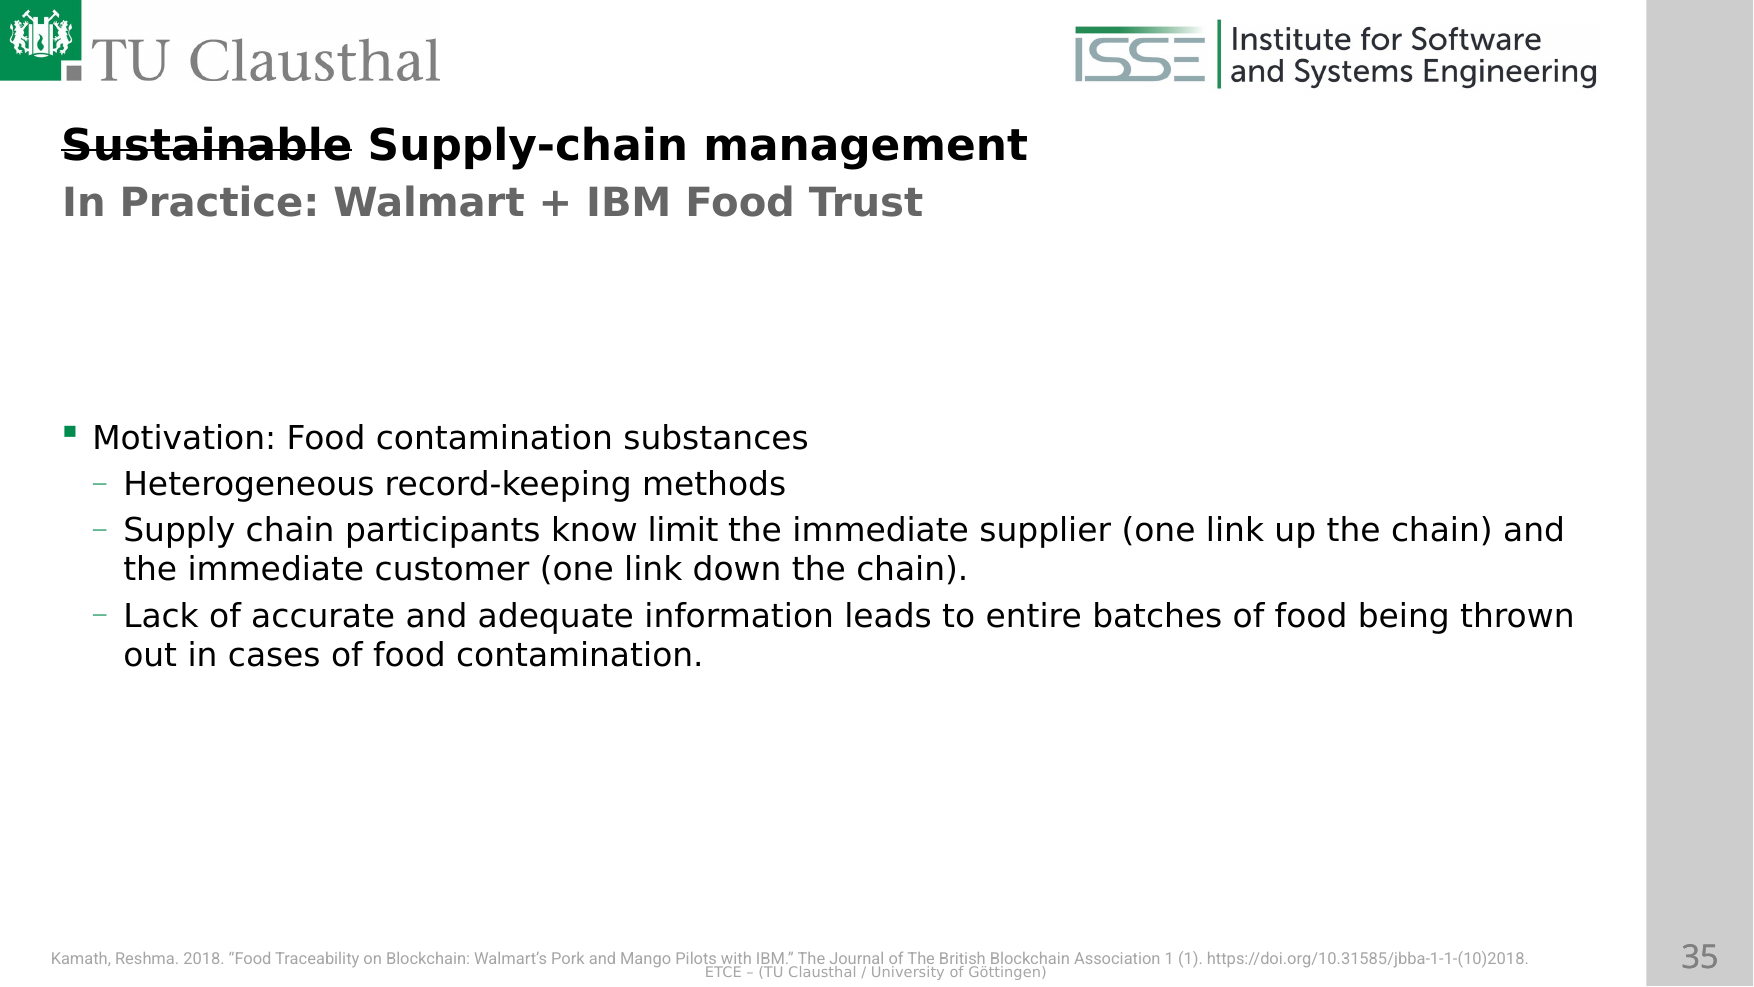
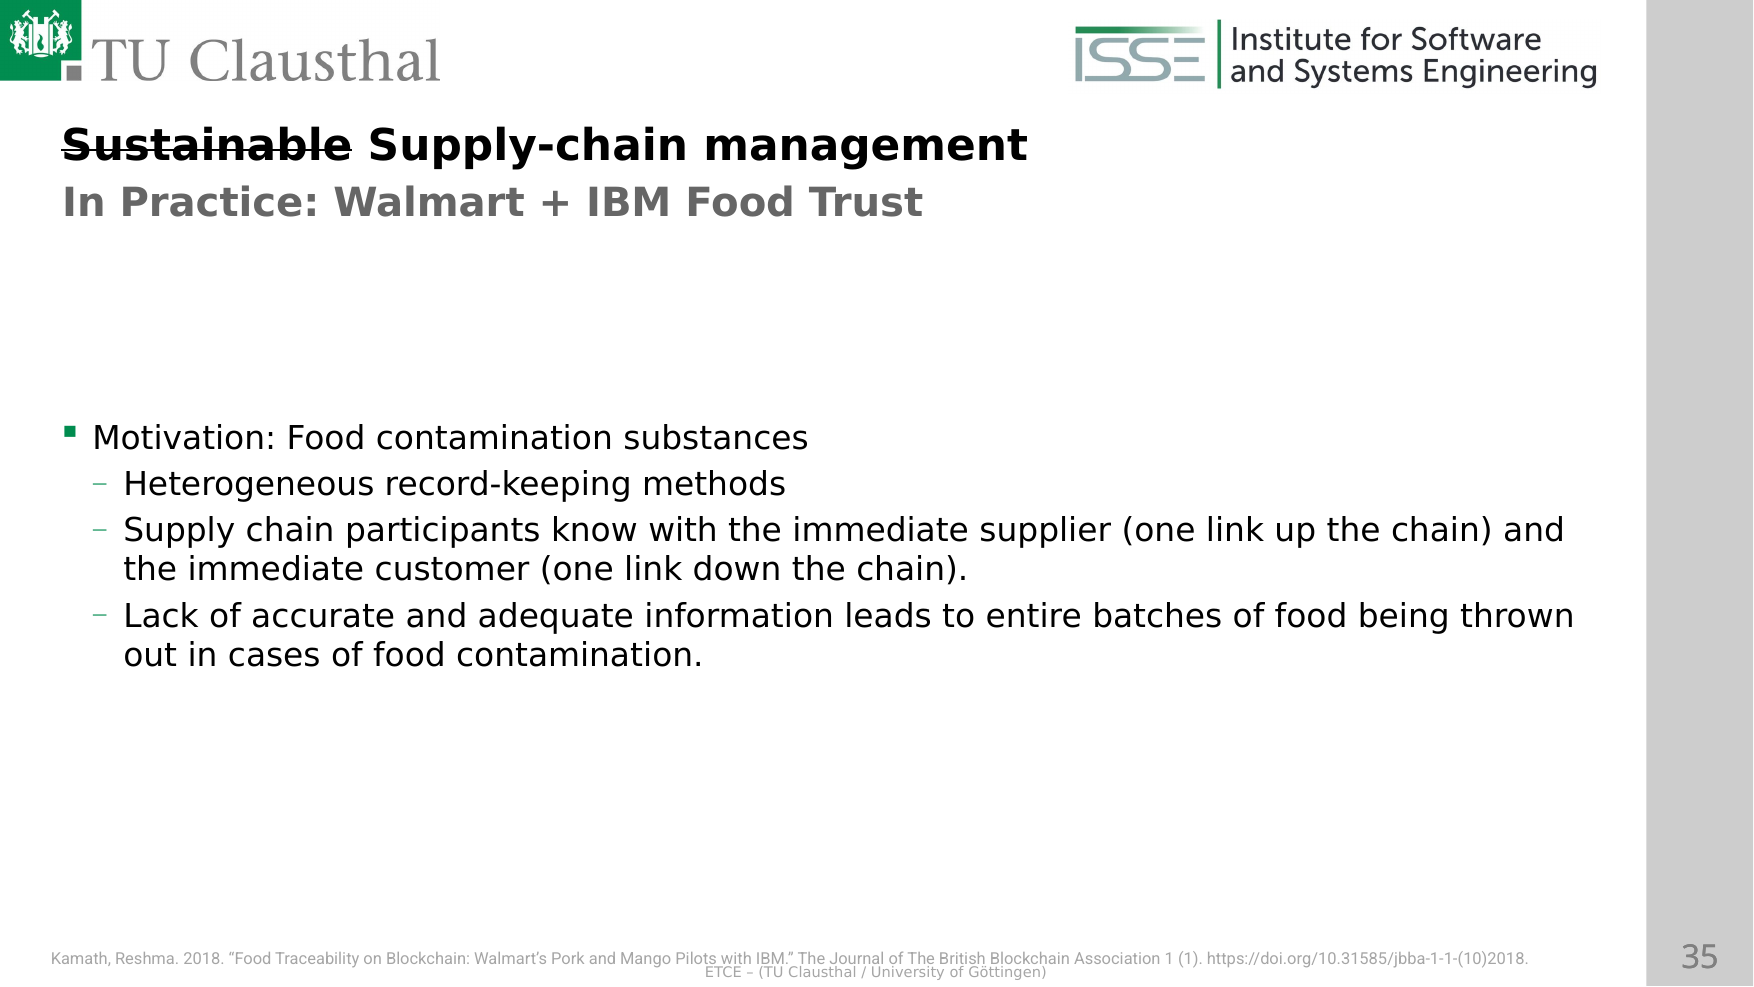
know limit: limit -> with
